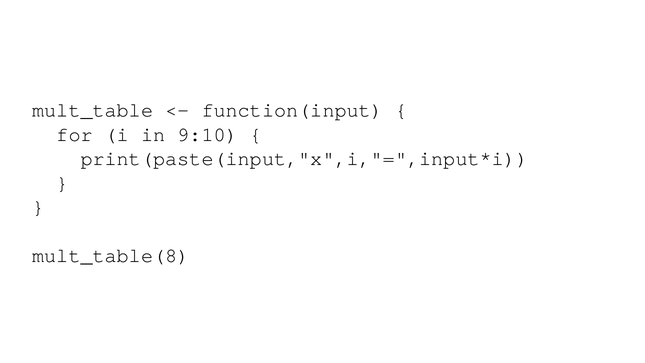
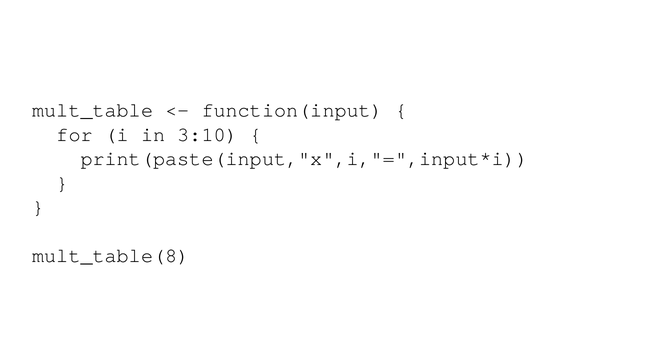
9:10: 9:10 -> 3:10
